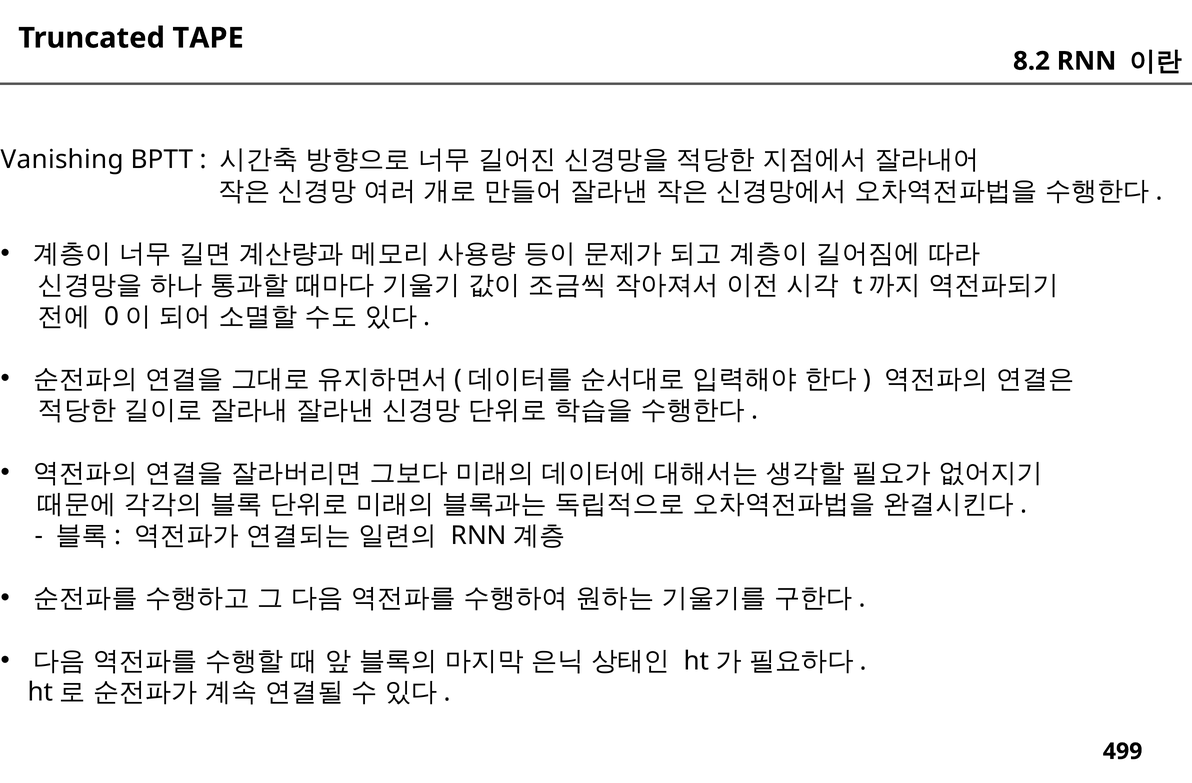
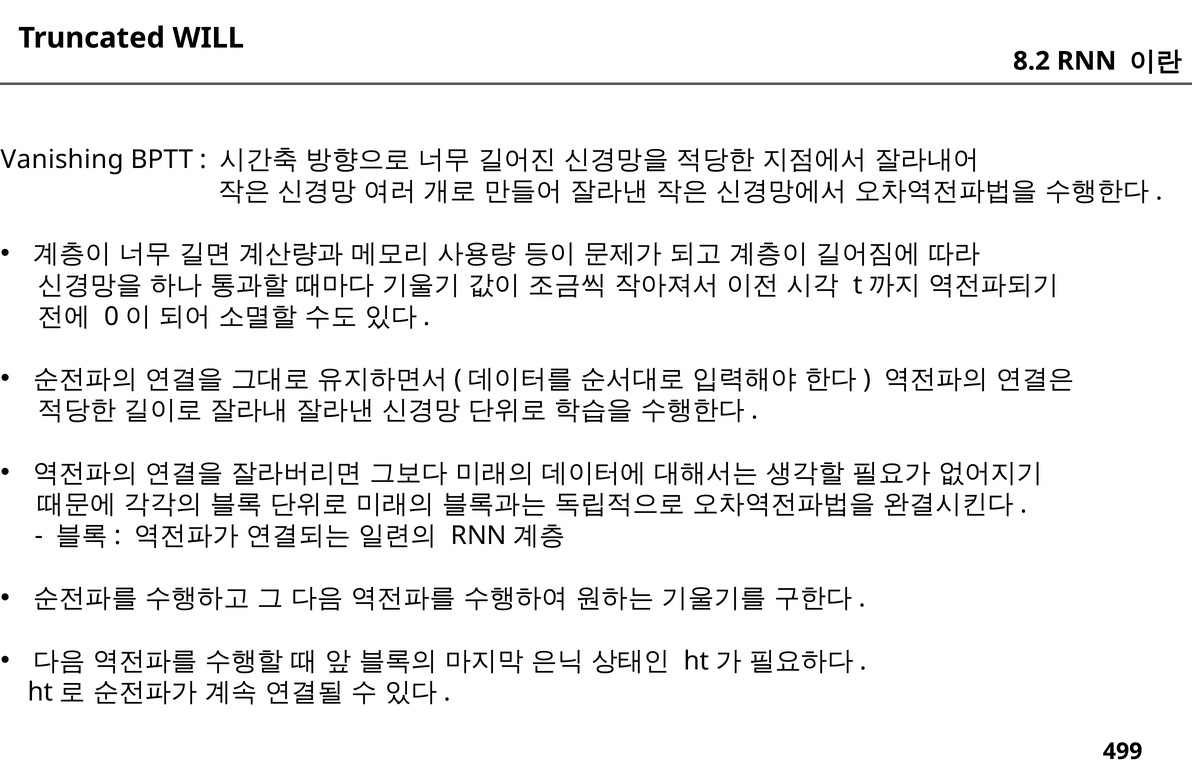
TAPE: TAPE -> WILL
